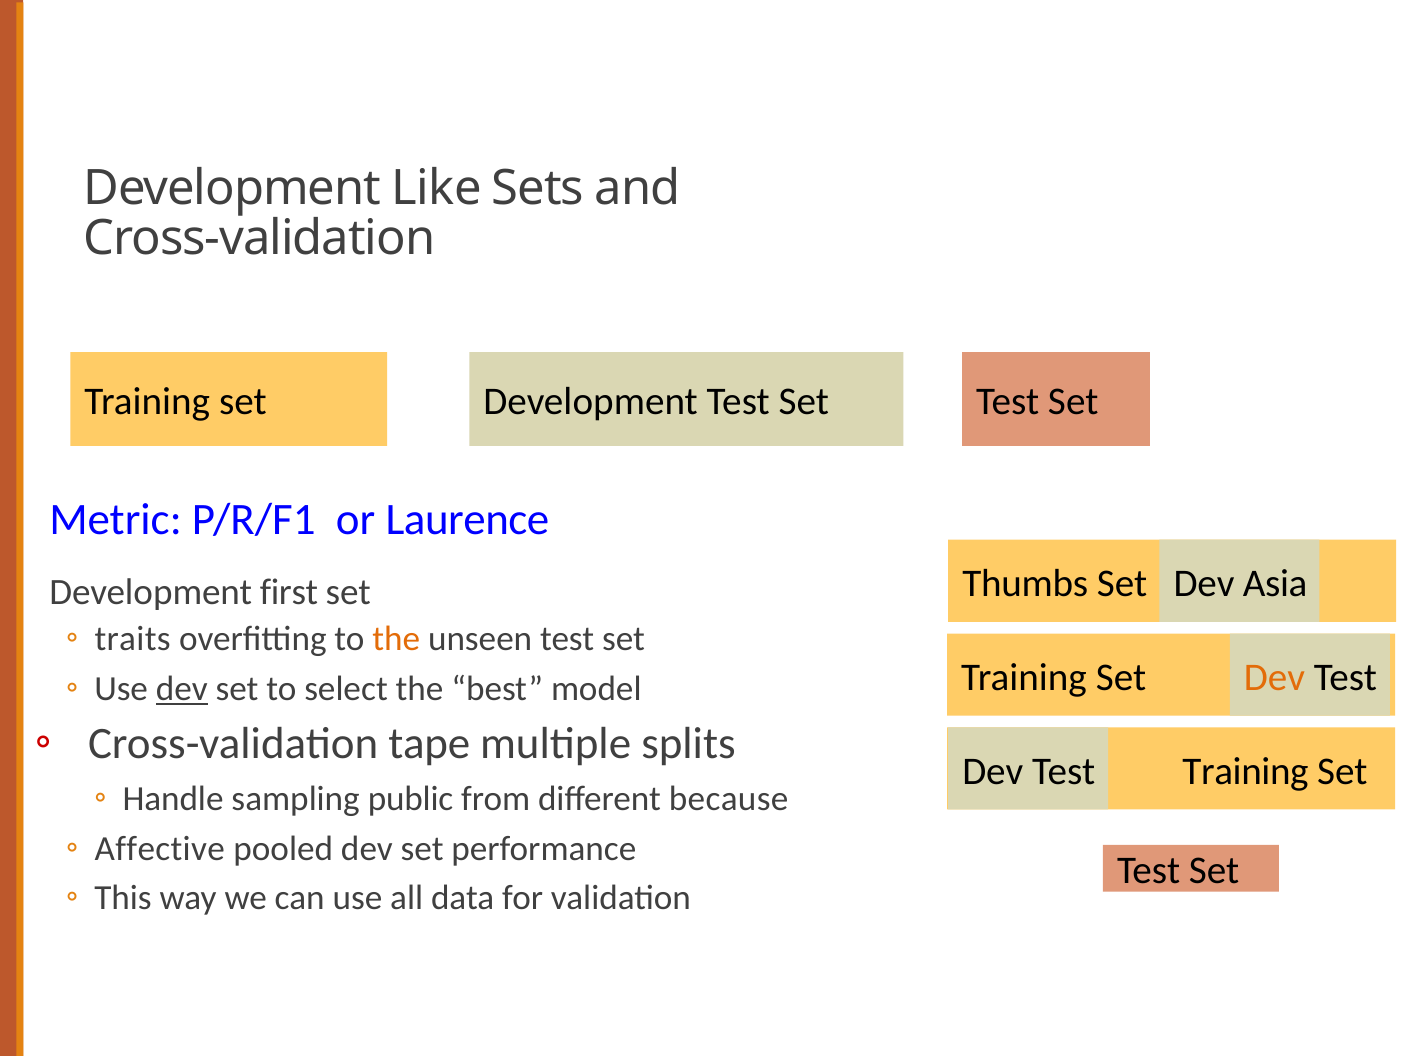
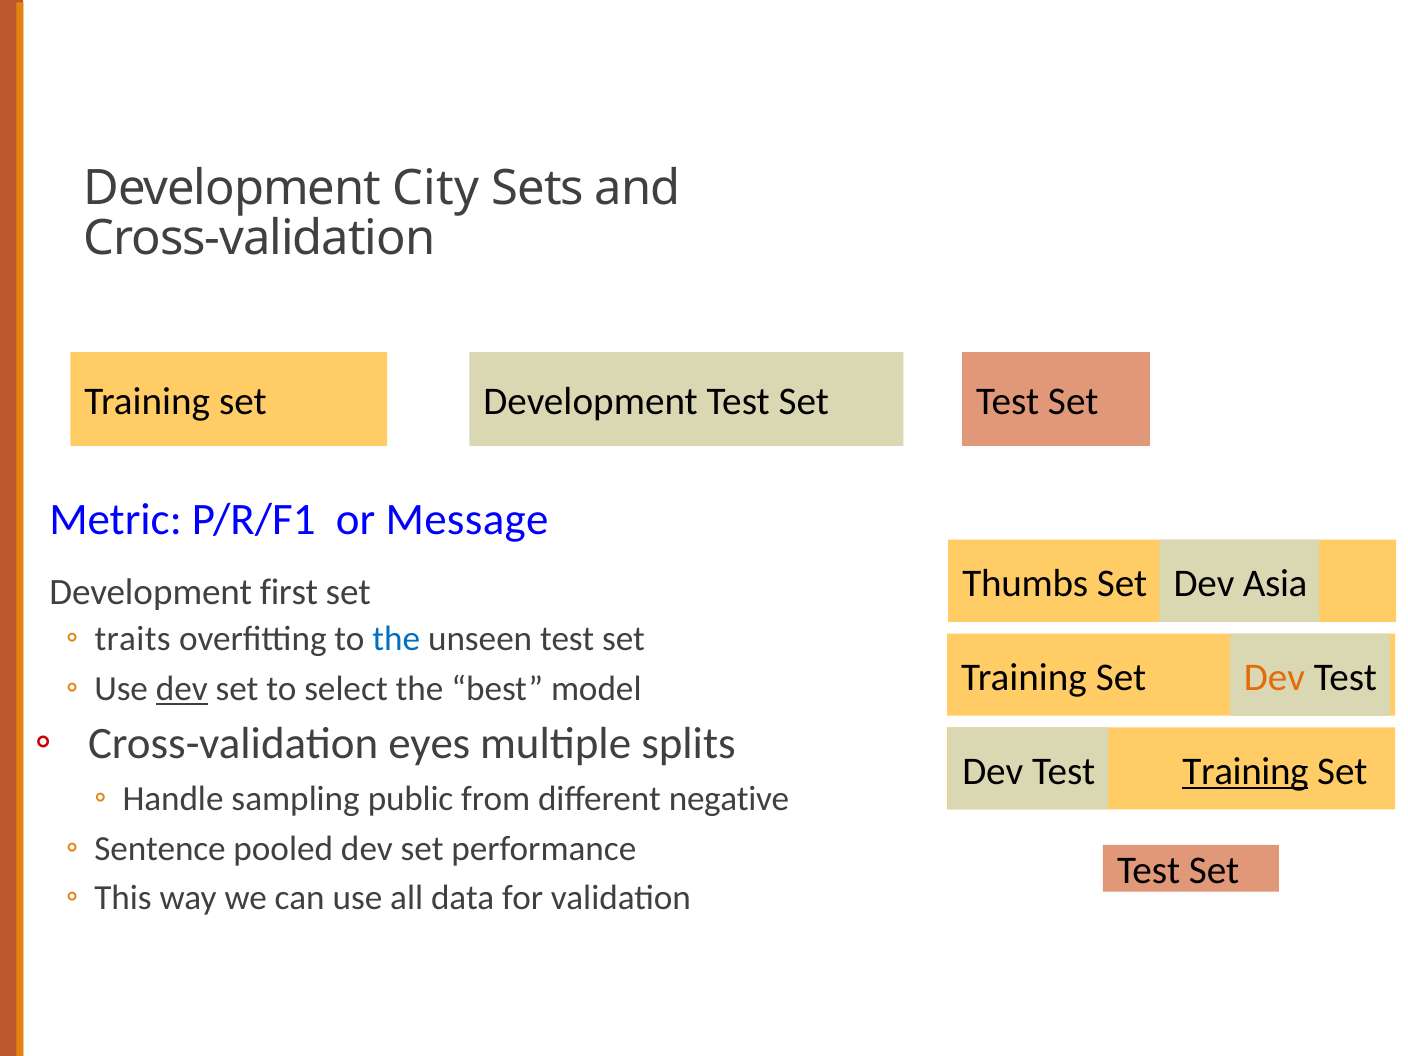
Like: Like -> City
Laurence: Laurence -> Message
the at (396, 639) colour: orange -> blue
tape: tape -> eyes
Training at (1246, 771) underline: none -> present
because: because -> negative
Affective: Affective -> Sentence
